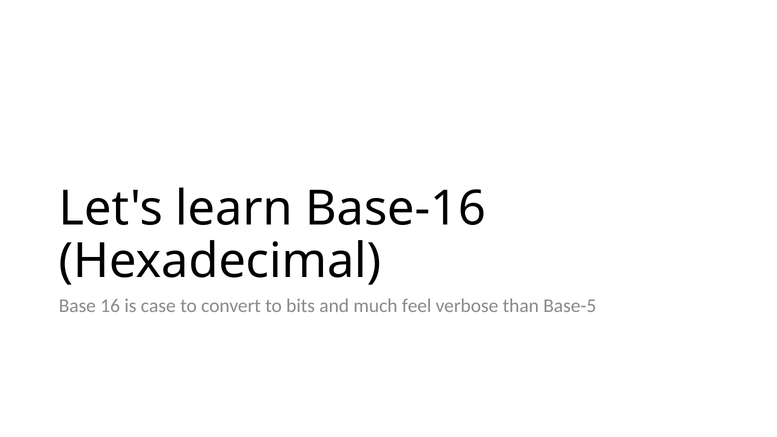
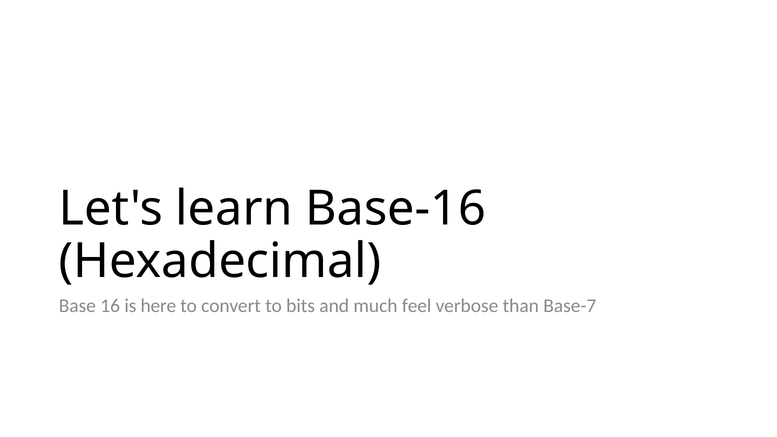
case: case -> here
Base-5: Base-5 -> Base-7
